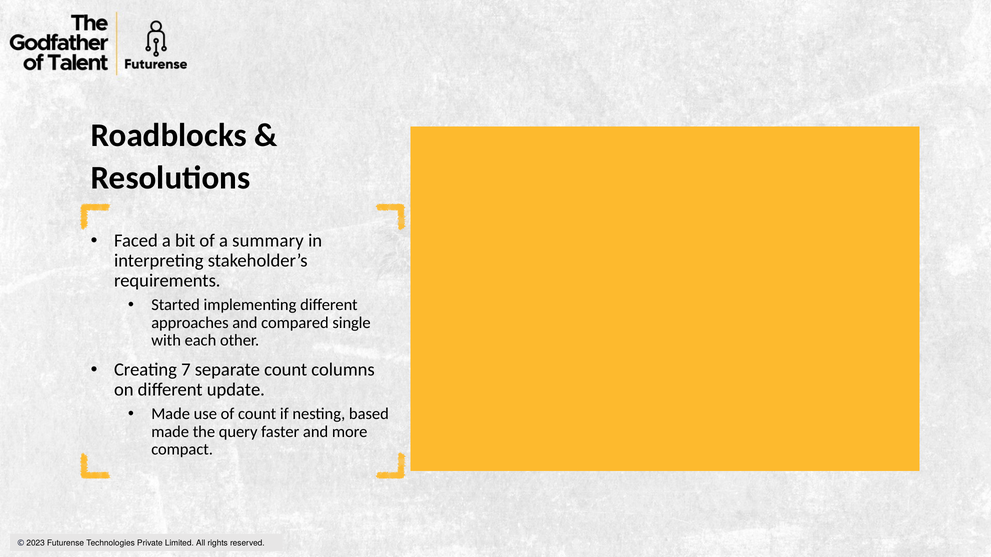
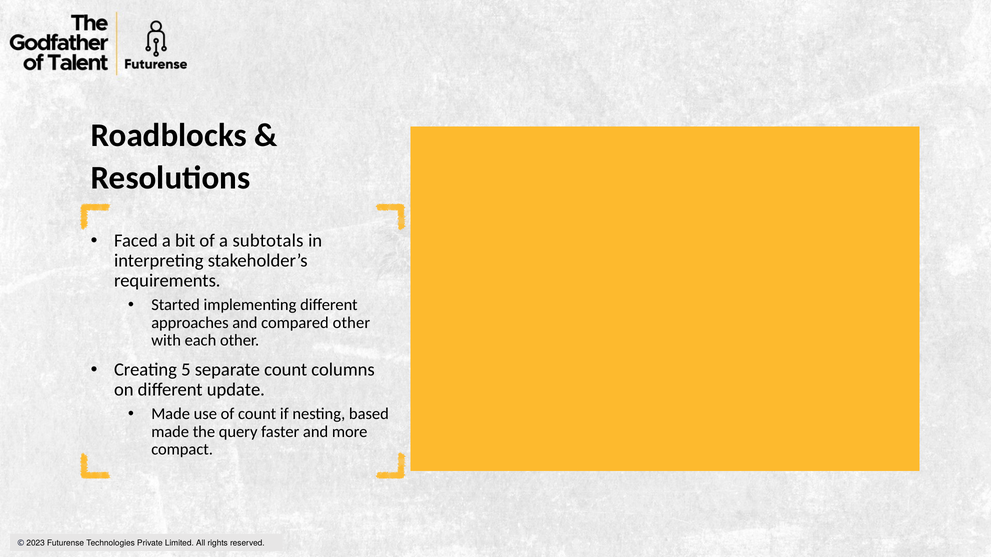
summary: summary -> subtotals
compared single: single -> other
7: 7 -> 5
